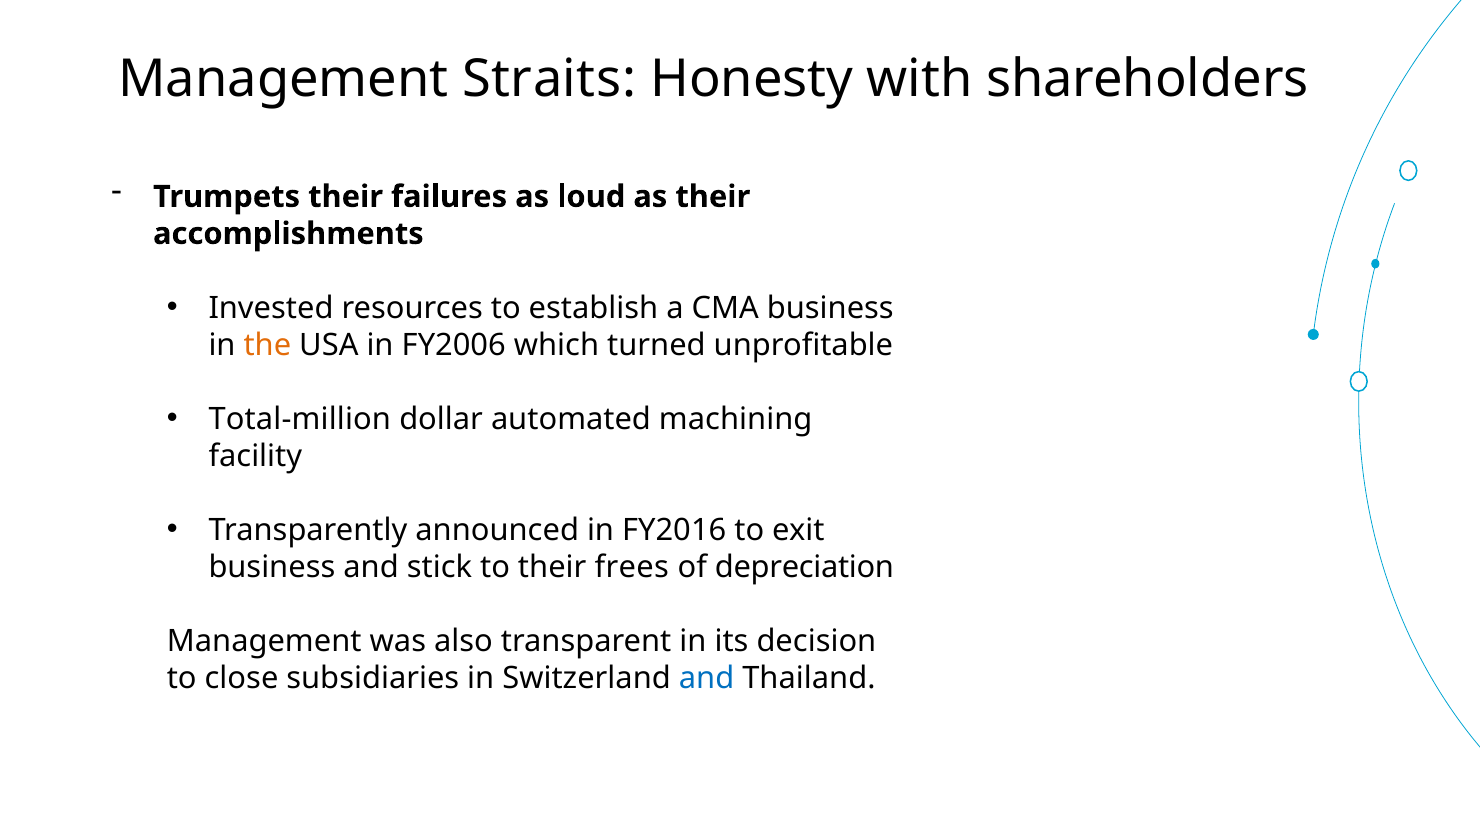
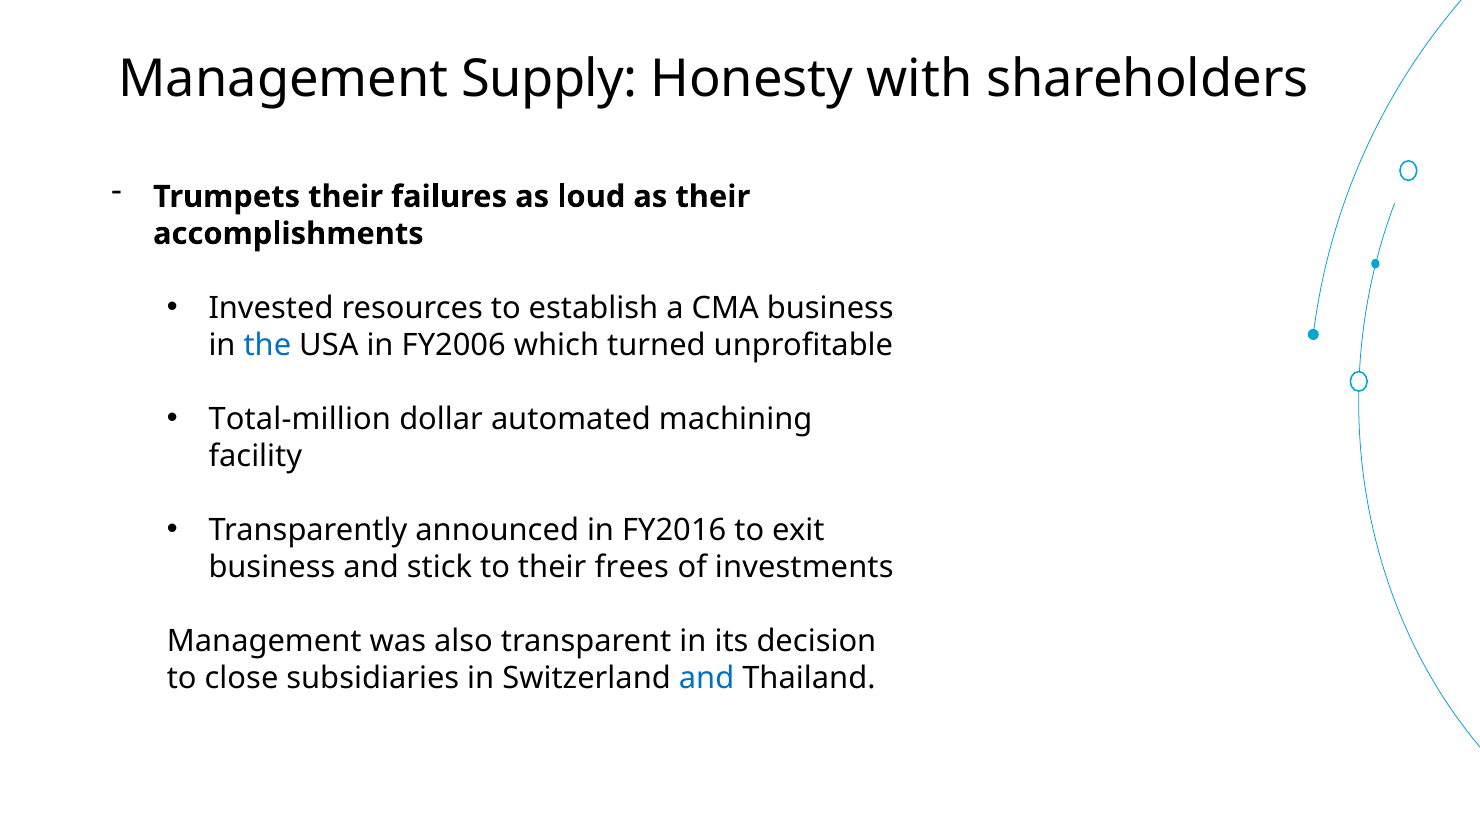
Straits: Straits -> Supply
the colour: orange -> blue
depreciation: depreciation -> investments
